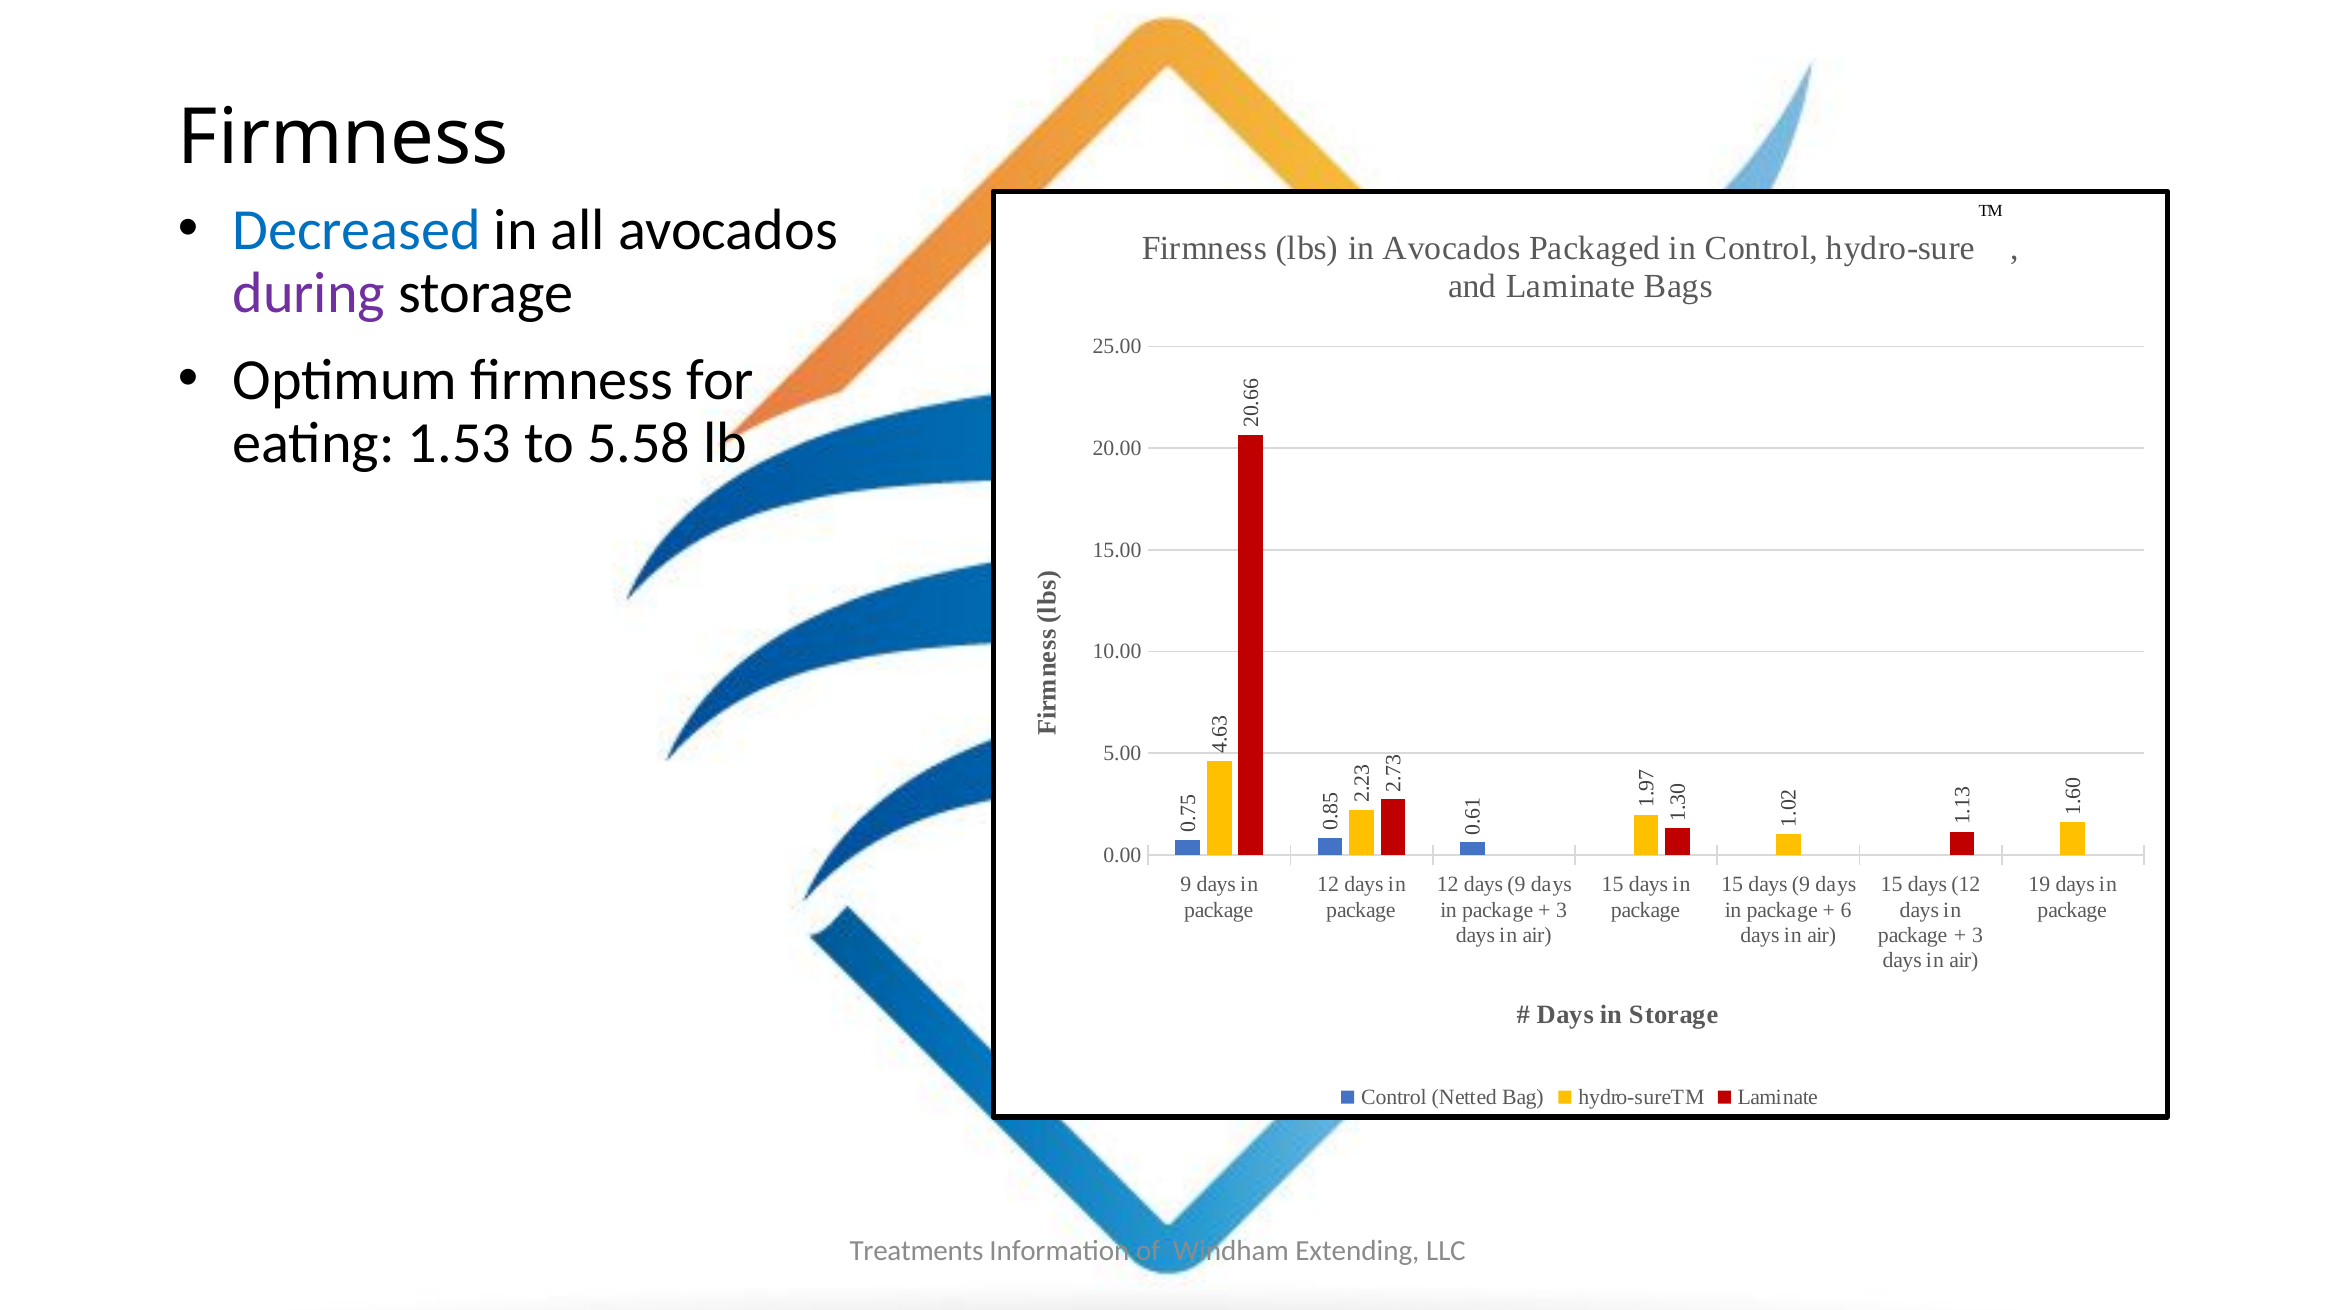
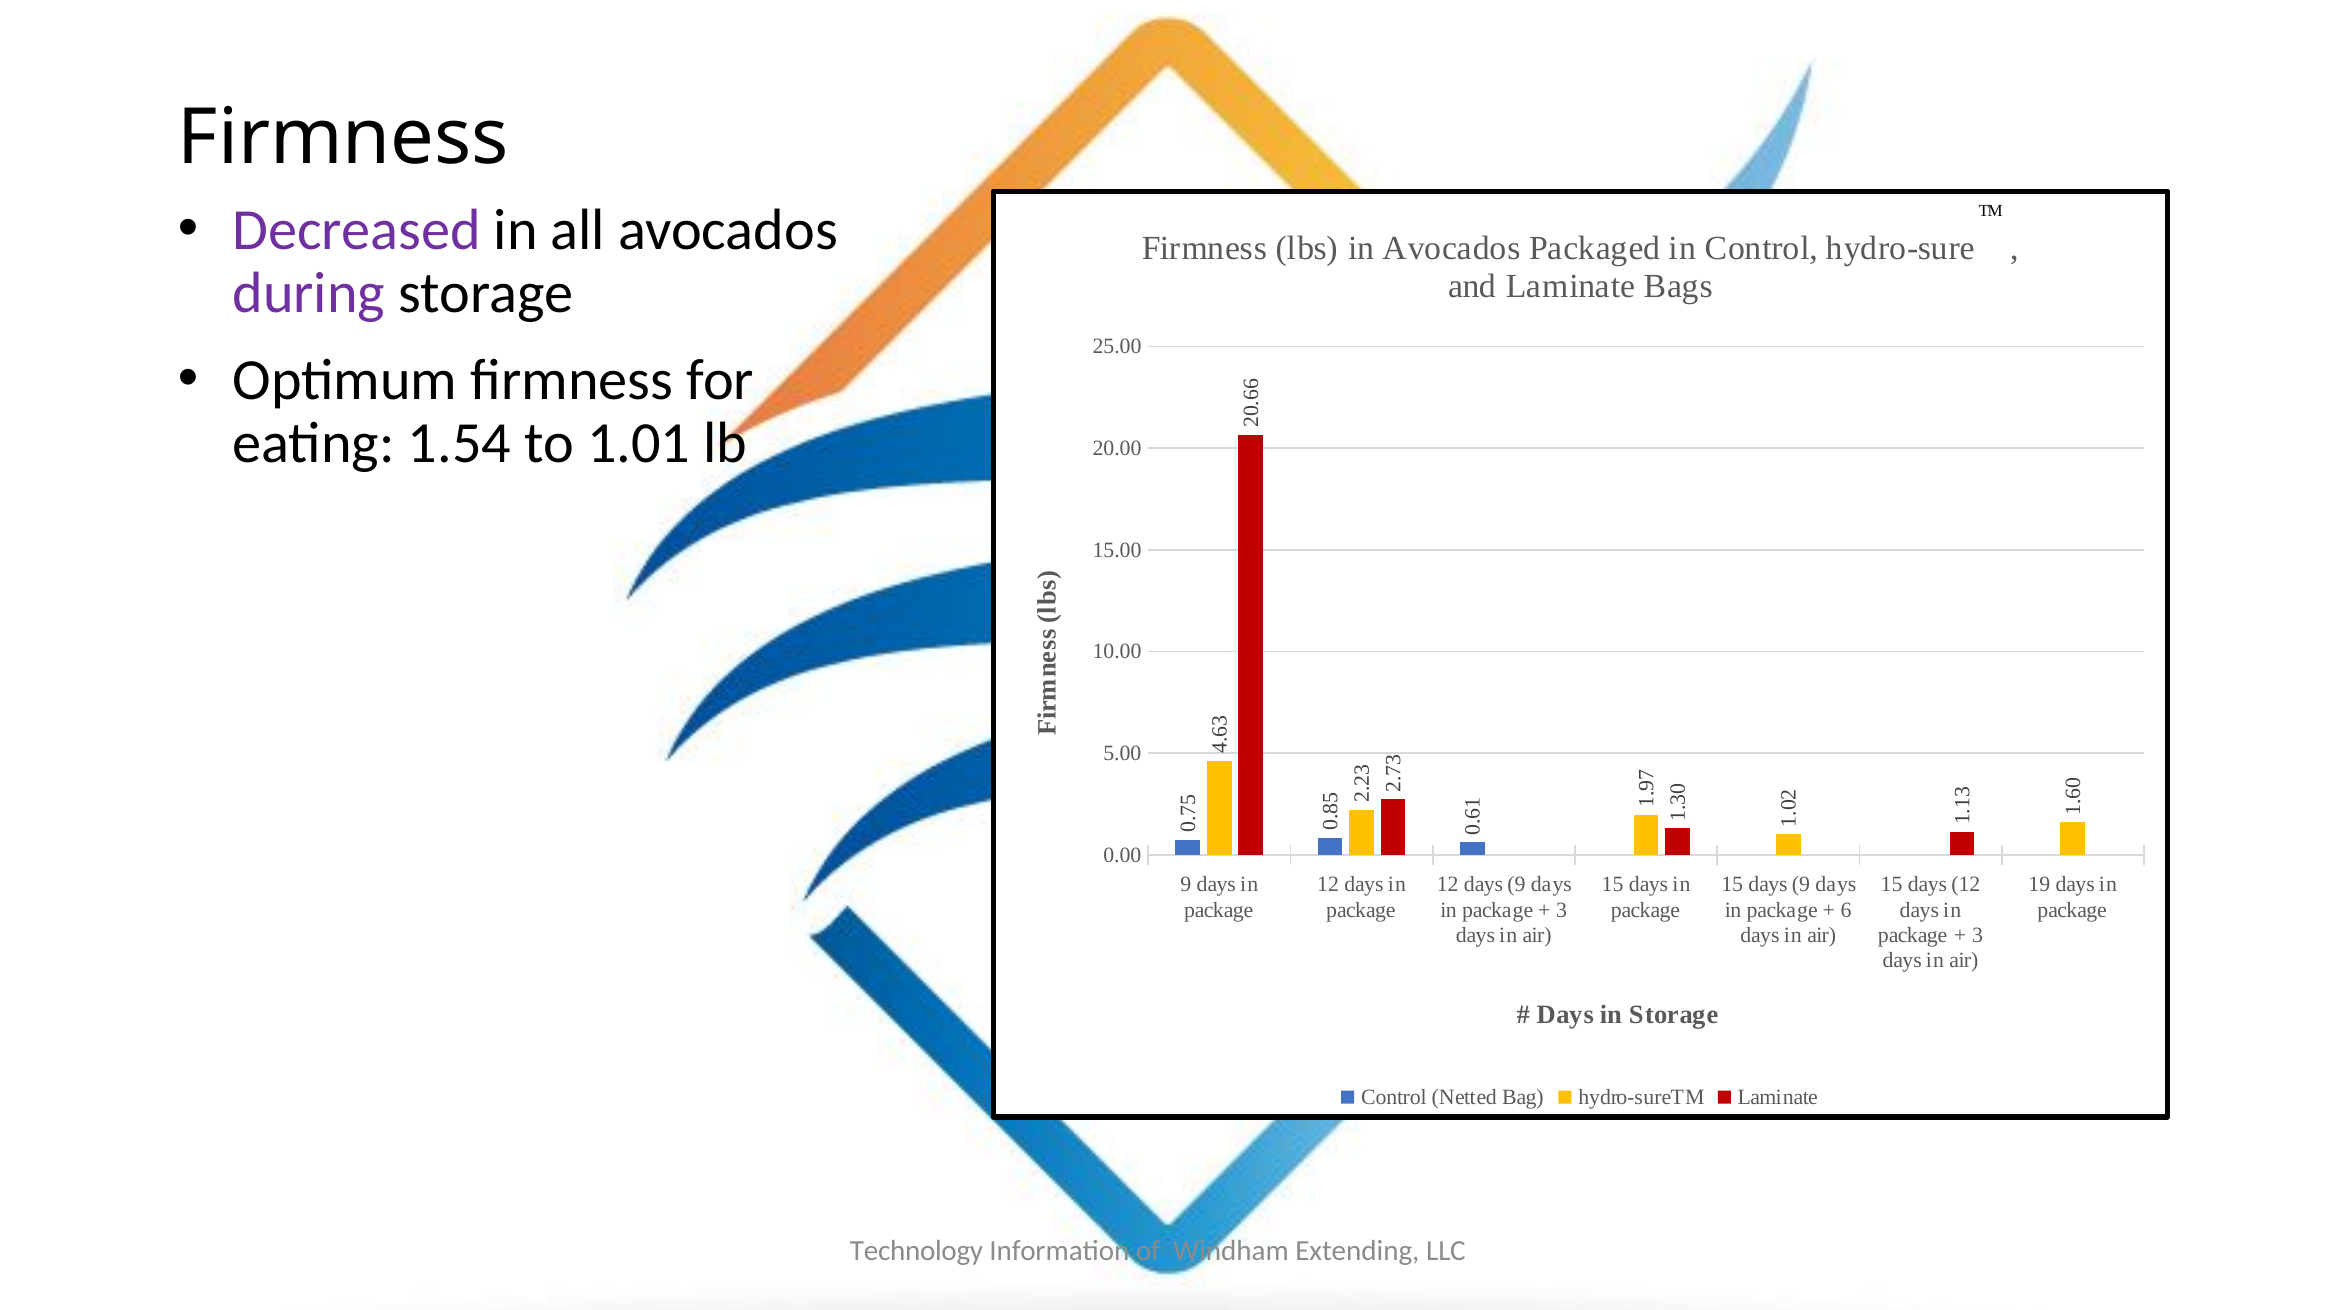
Decreased colour: blue -> purple
1.53: 1.53 -> 1.54
5.58: 5.58 -> 1.01
Treatments: Treatments -> Technology
